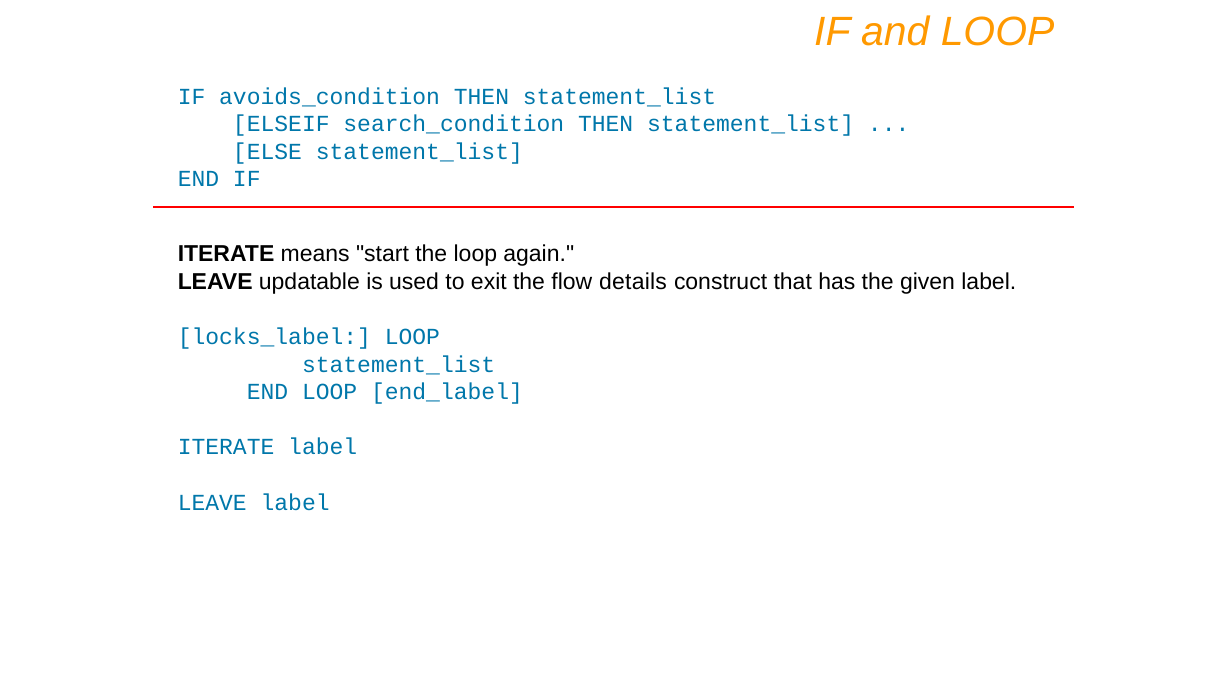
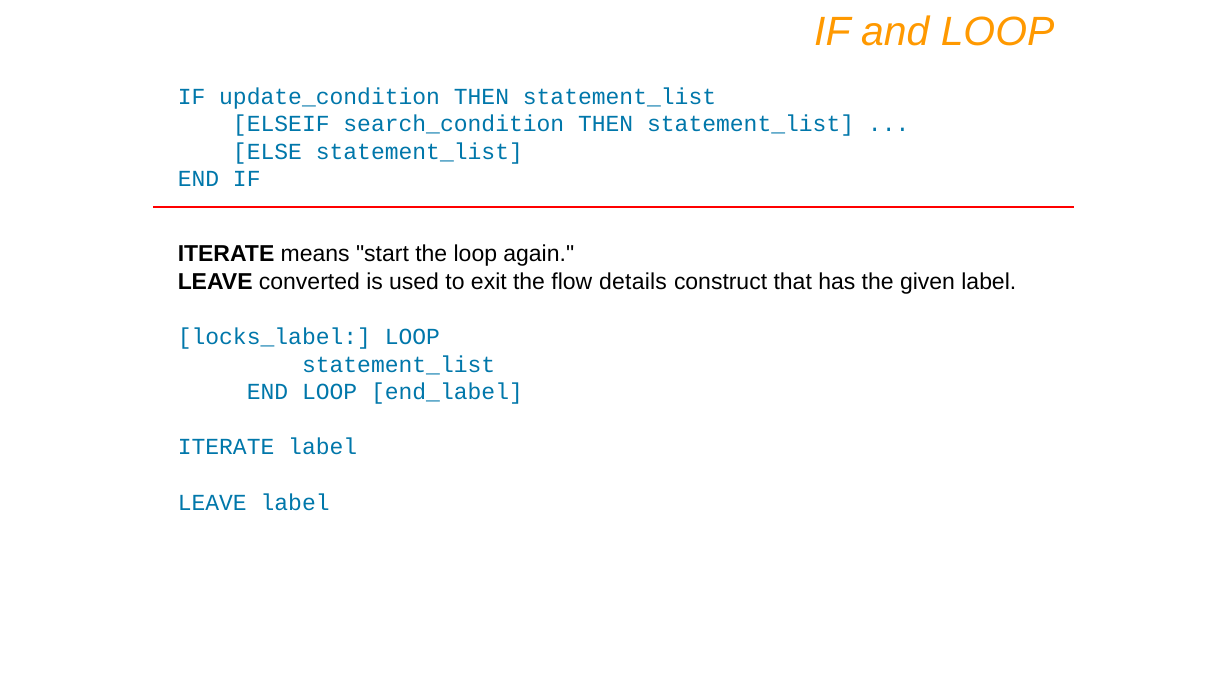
avoids_condition: avoids_condition -> update_condition
updatable: updatable -> converted
